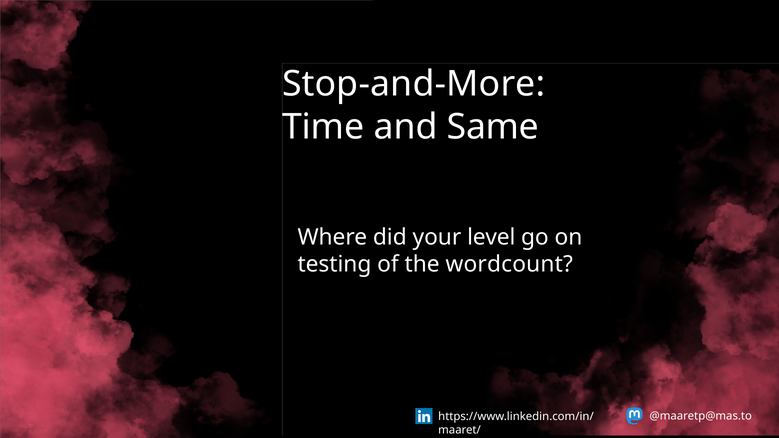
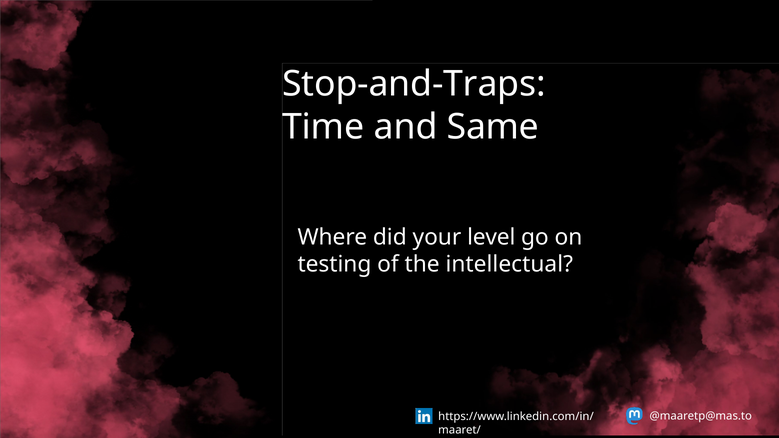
Stop-and-More: Stop-and-More -> Stop-and-Traps
wordcount: wordcount -> intellectual
